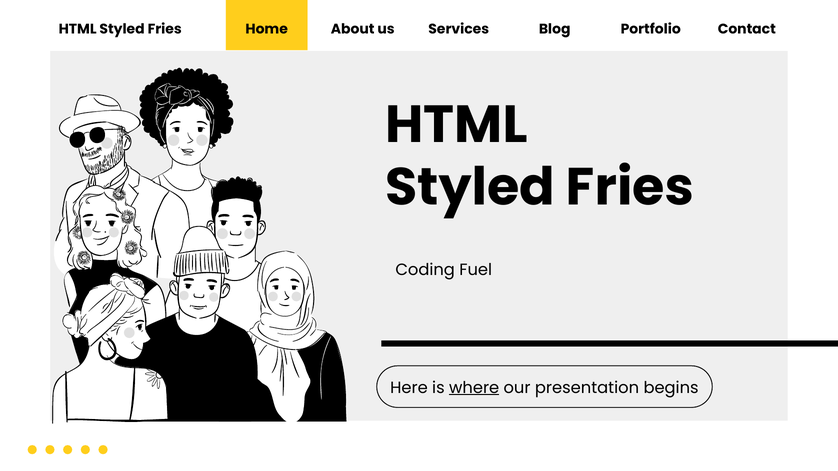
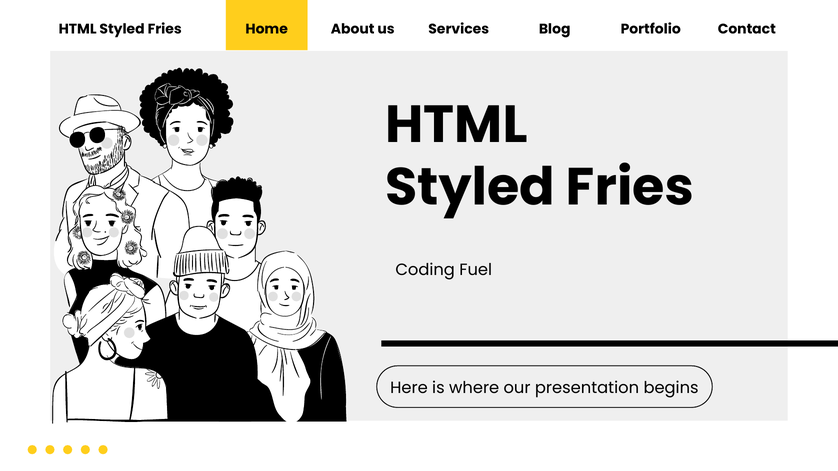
where underline: present -> none
